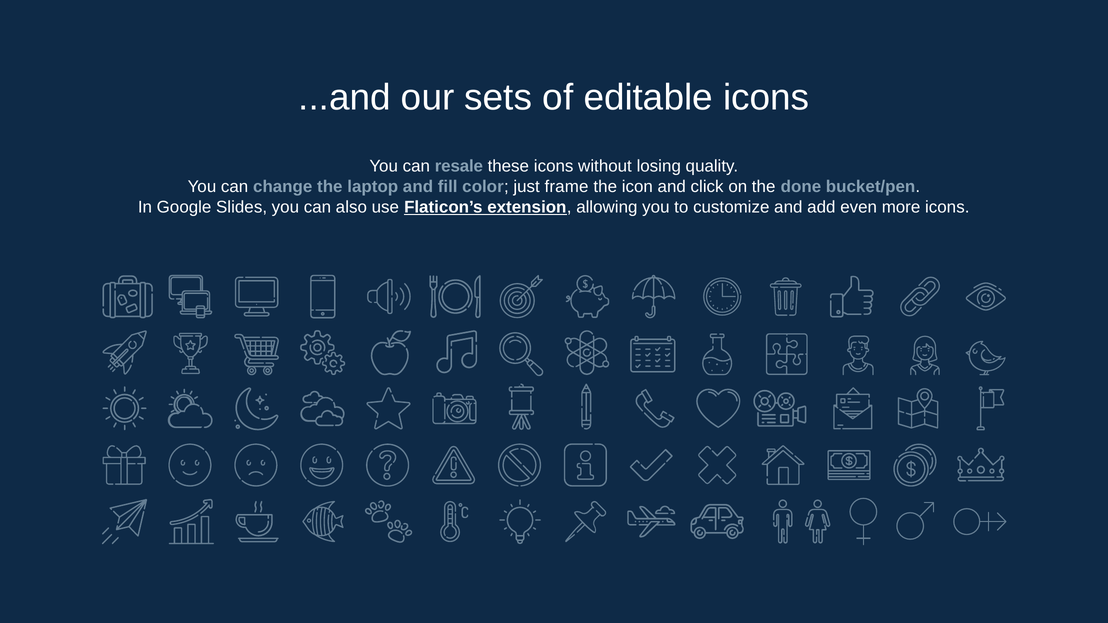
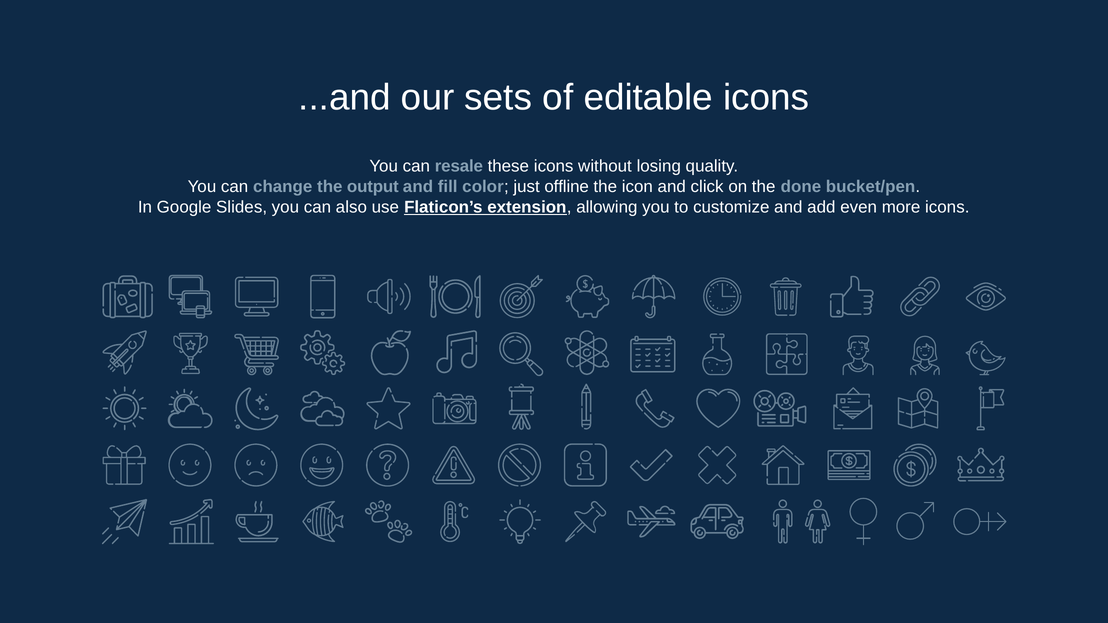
laptop: laptop -> output
frame: frame -> offline
